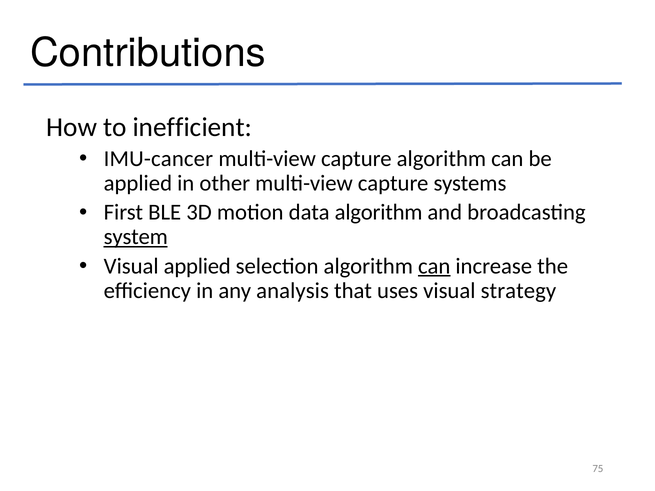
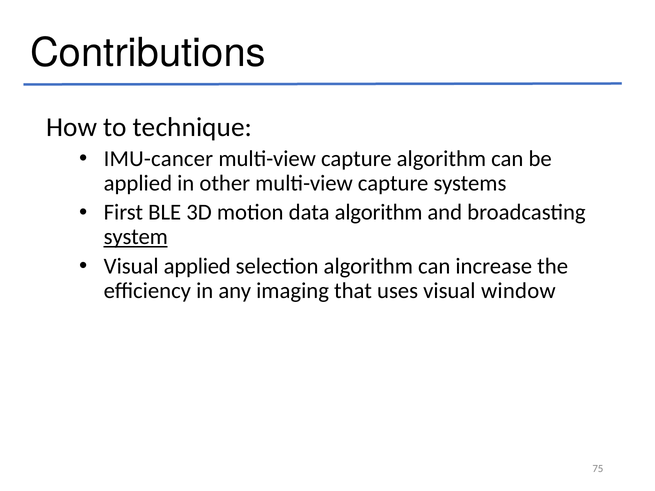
inefficient: inefficient -> technique
can at (434, 266) underline: present -> none
analysis: analysis -> imaging
strategy: strategy -> window
